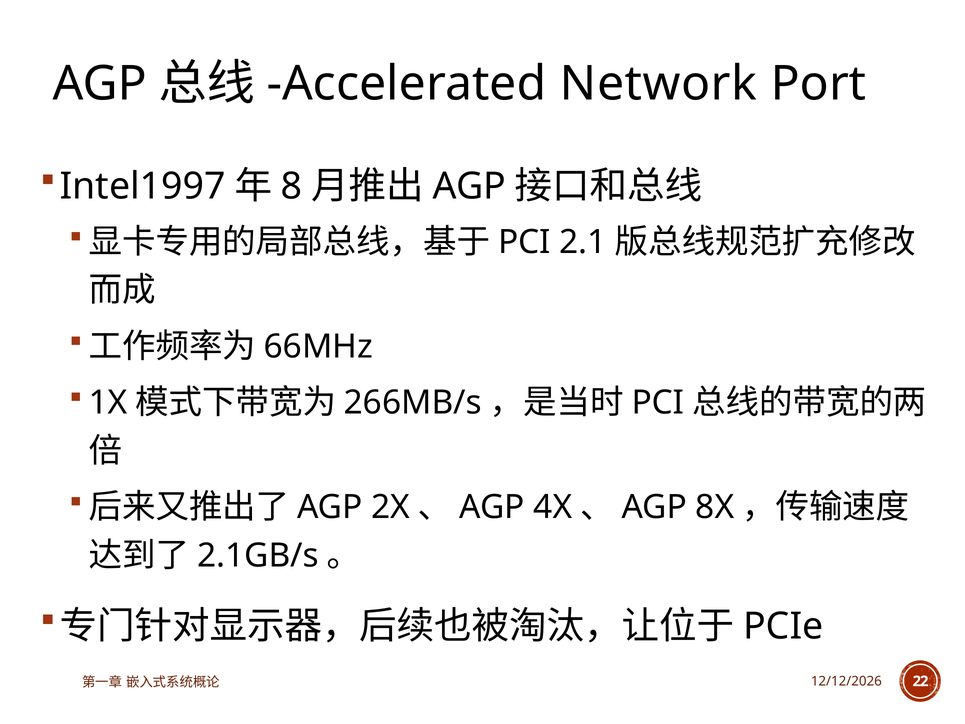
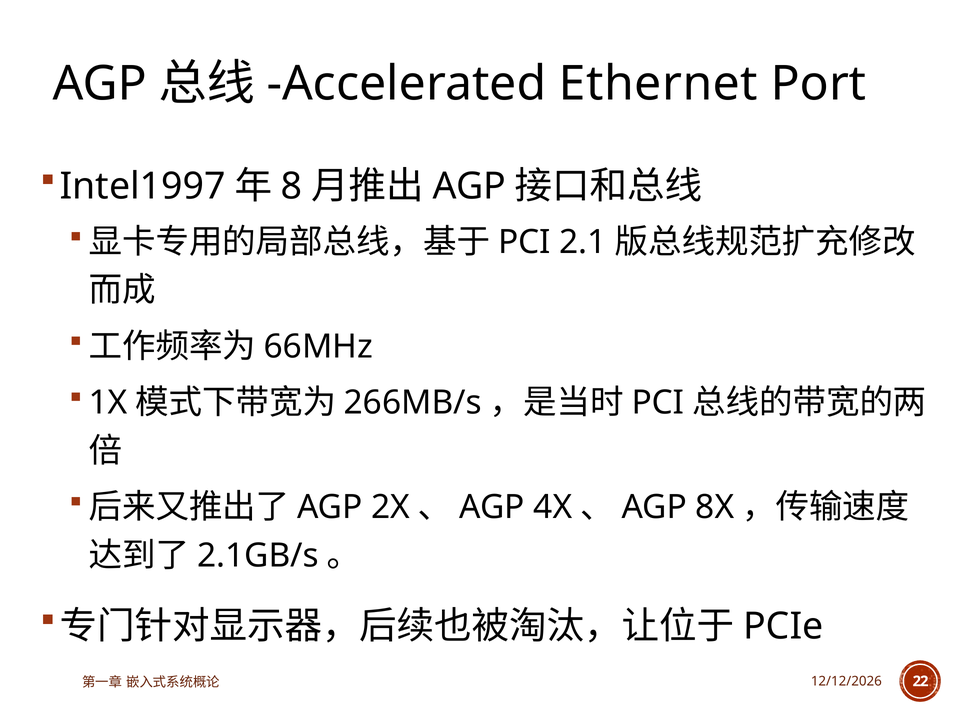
Network: Network -> Ethernet
